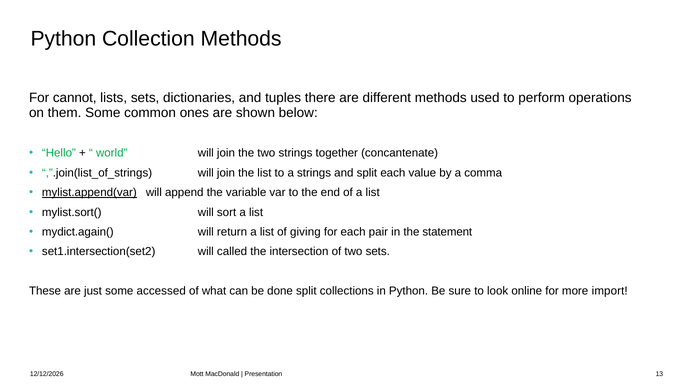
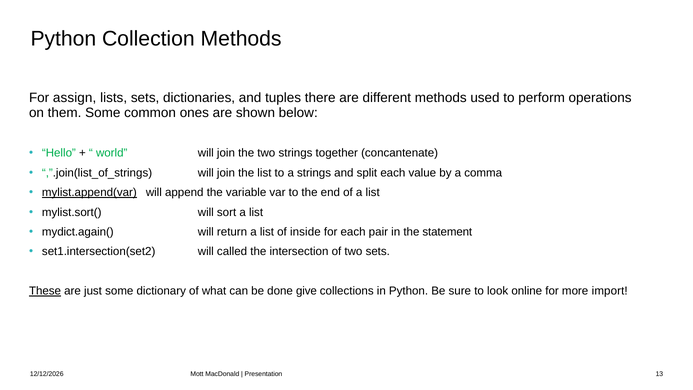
cannot: cannot -> assign
giving: giving -> inside
These underline: none -> present
accessed: accessed -> dictionary
done split: split -> give
